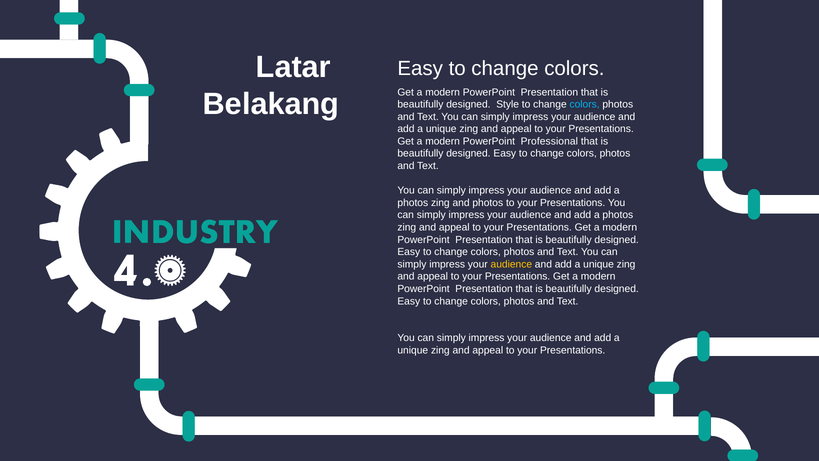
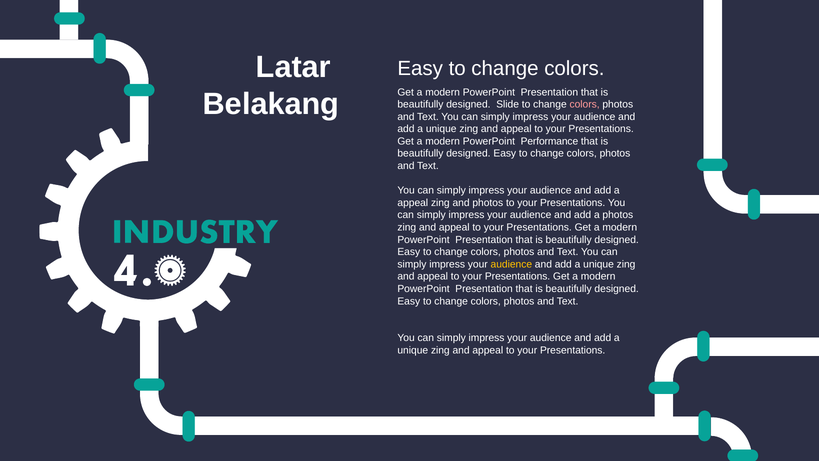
Style: Style -> Slide
colors at (585, 104) colour: light blue -> pink
Professional: Professional -> Performance
photos at (413, 203): photos -> appeal
